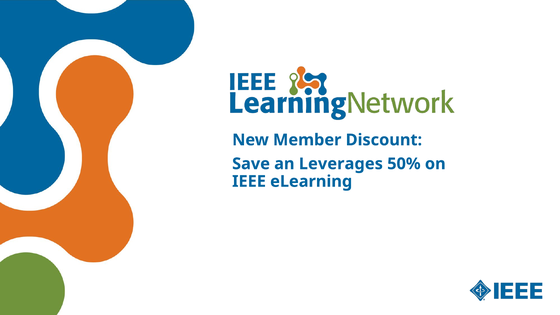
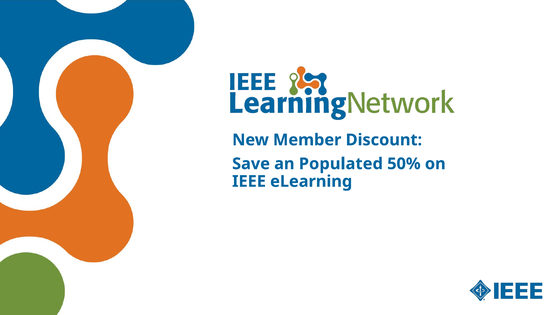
Leverages: Leverages -> Populated
